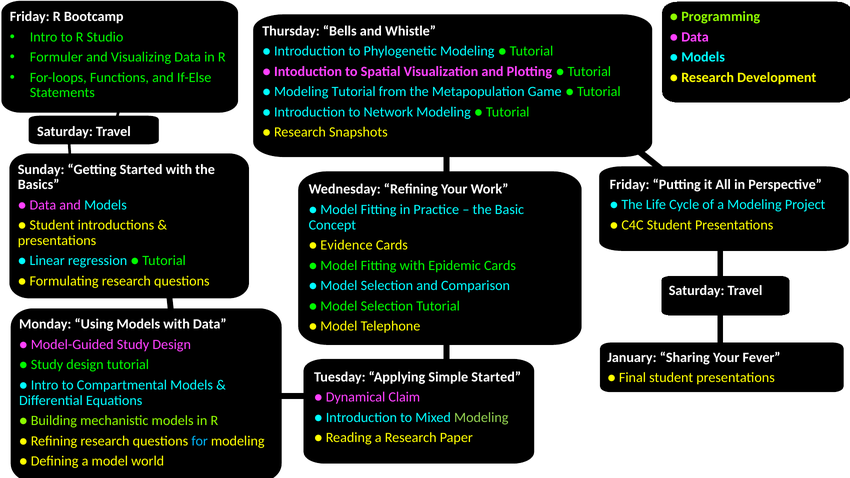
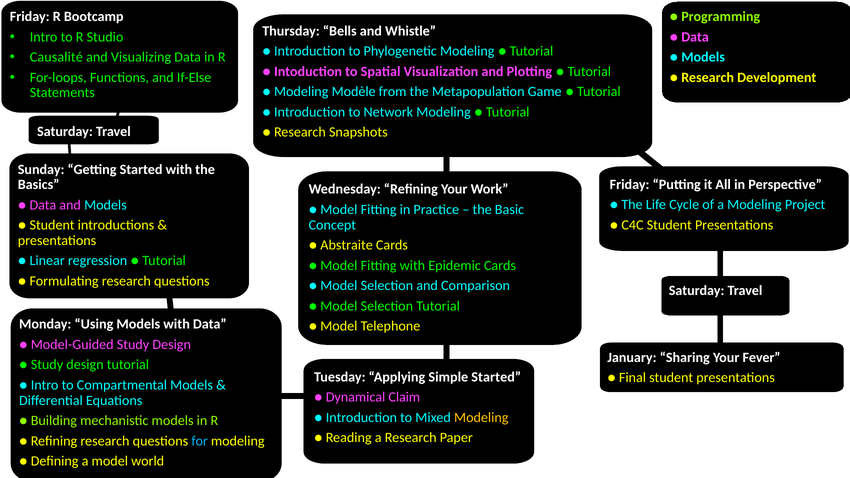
Formuler: Formuler -> Causalité
Modeling Tutorial: Tutorial -> Modèle
Evidence: Evidence -> Abstraite
Modeling at (481, 418) colour: light green -> yellow
